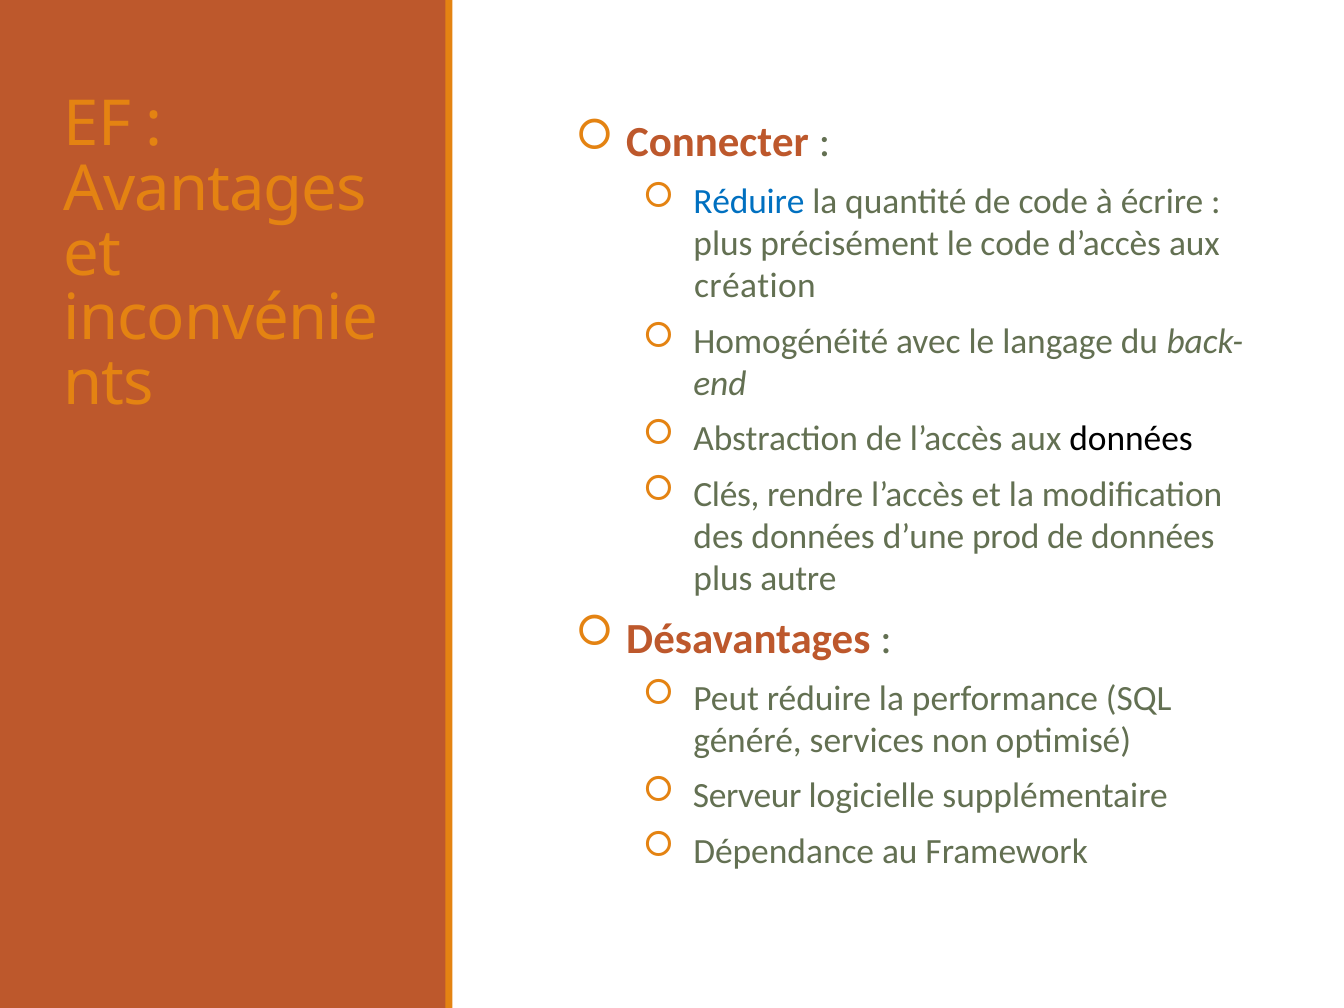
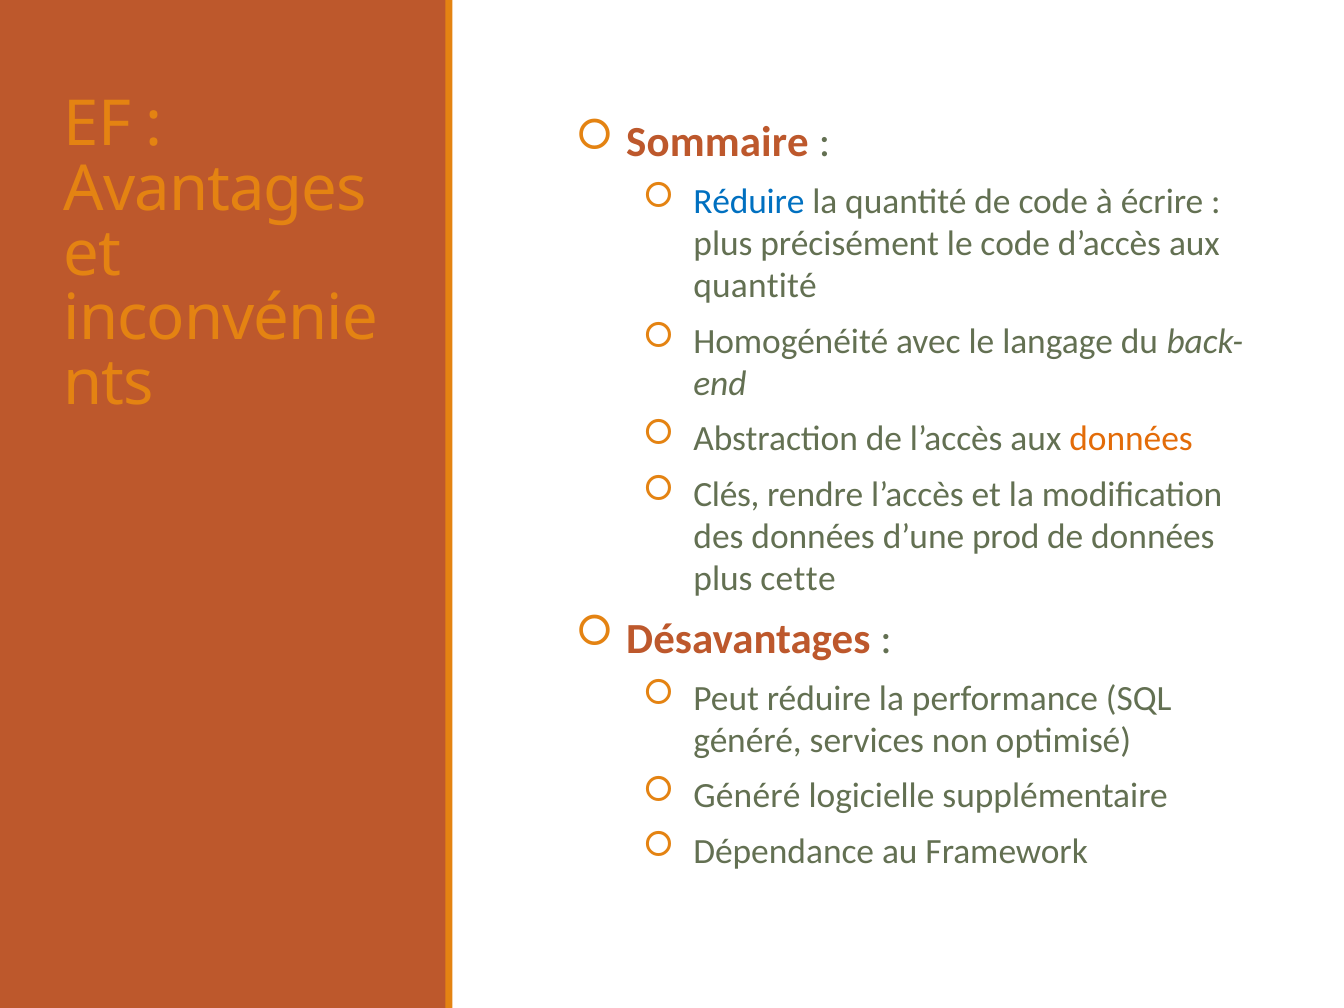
Connecter: Connecter -> Sommaire
création at (755, 286): création -> quantité
données at (1131, 439) colour: black -> orange
autre: autre -> cette
Serveur at (747, 796): Serveur -> Généré
